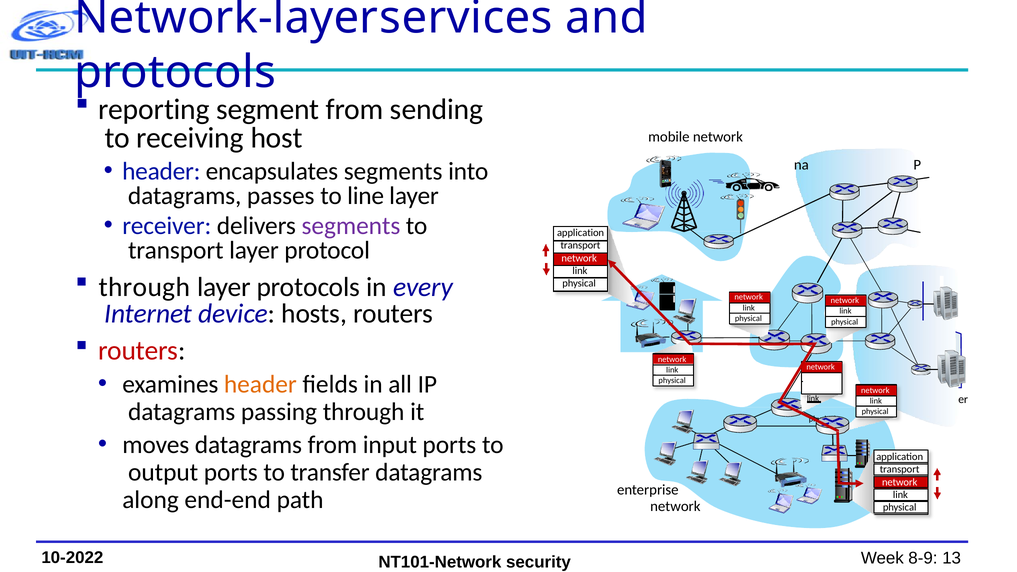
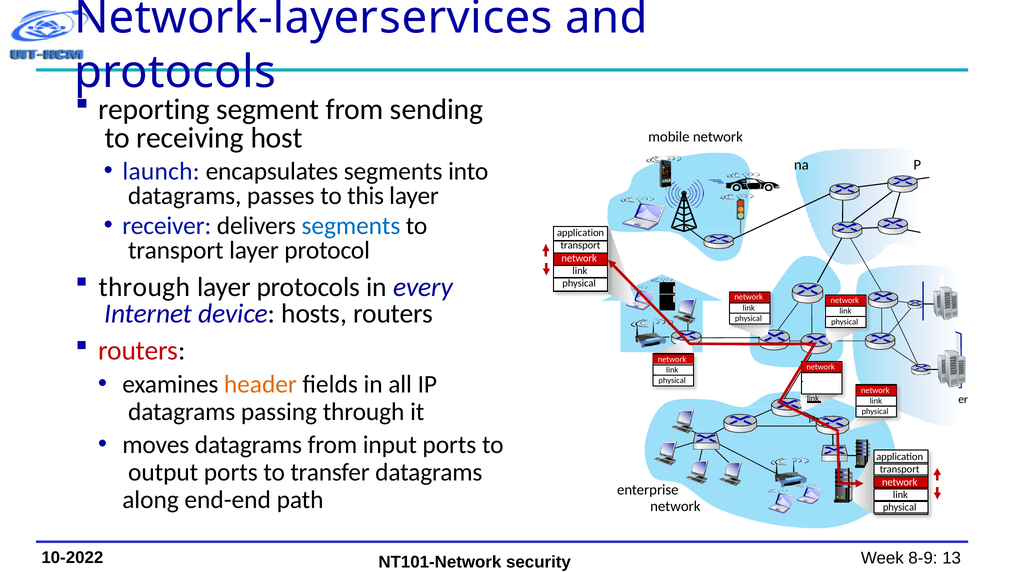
header at (161, 172): header -> launch
line: line -> this
segments at (351, 226) colour: purple -> blue
